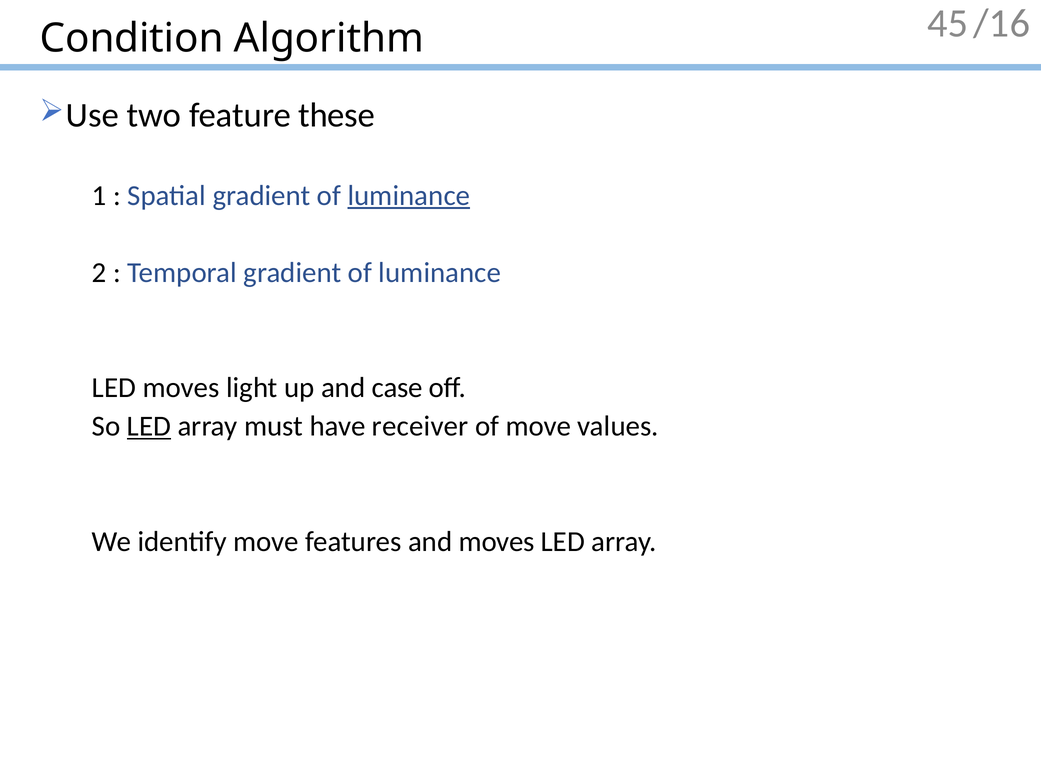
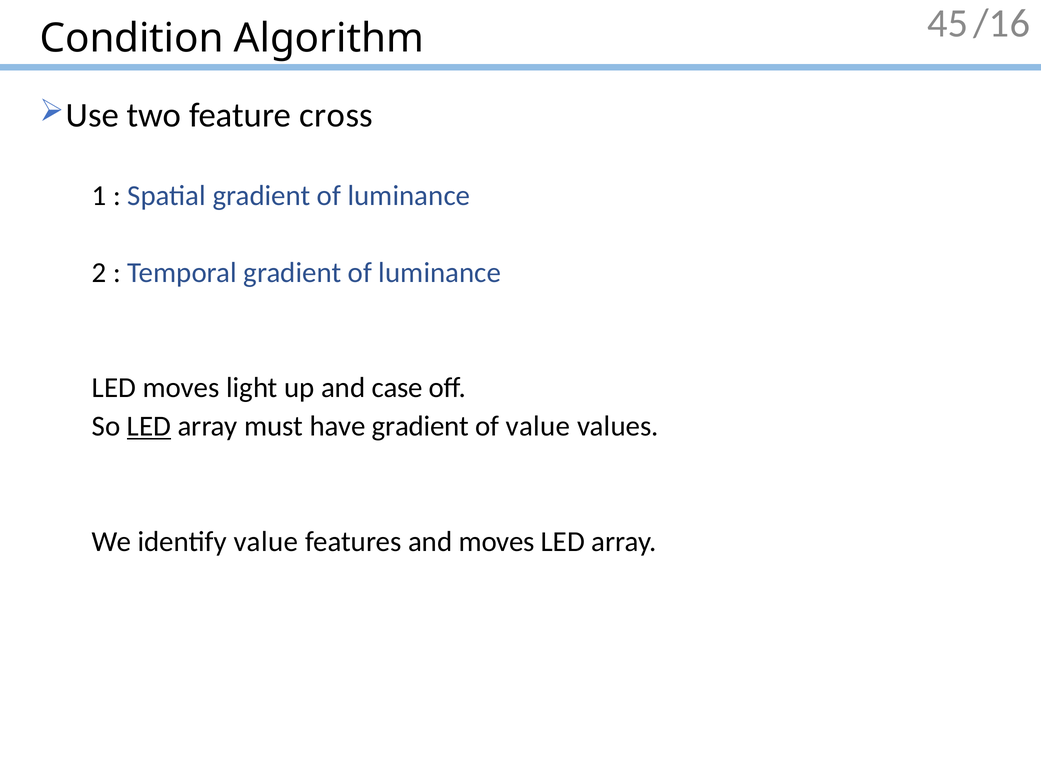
these: these -> cross
luminance at (409, 195) underline: present -> none
have receiver: receiver -> gradient
of move: move -> value
identify move: move -> value
